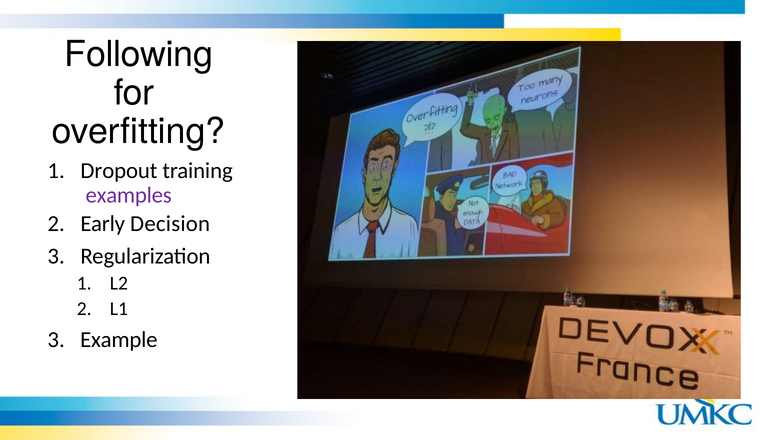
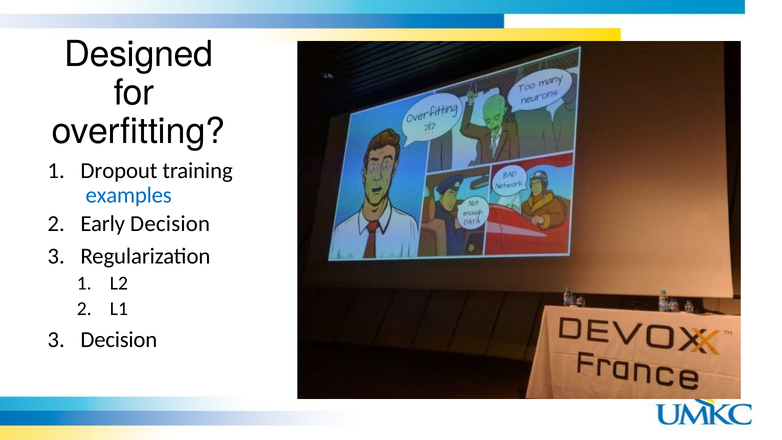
Following: Following -> Designed
examples colour: purple -> blue
Example at (119, 339): Example -> Decision
